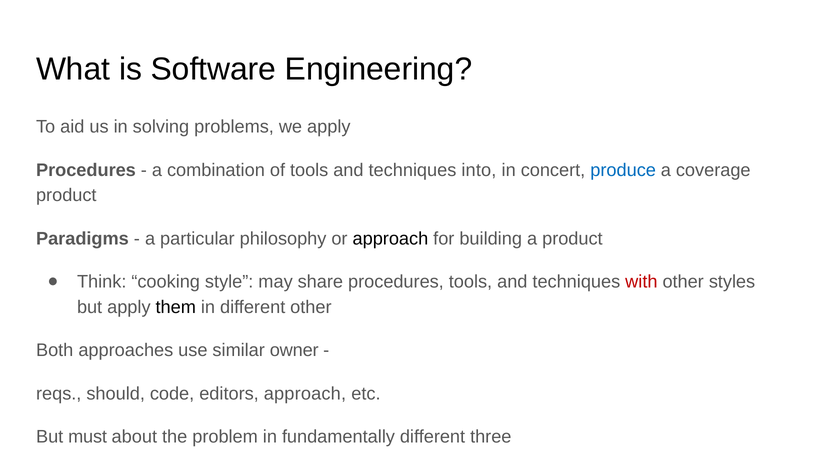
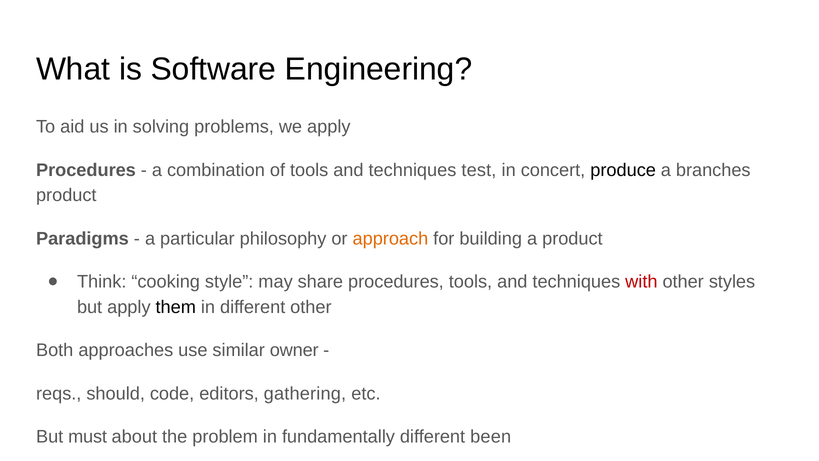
into: into -> test
produce colour: blue -> black
coverage: coverage -> branches
approach at (390, 238) colour: black -> orange
editors approach: approach -> gathering
three: three -> been
